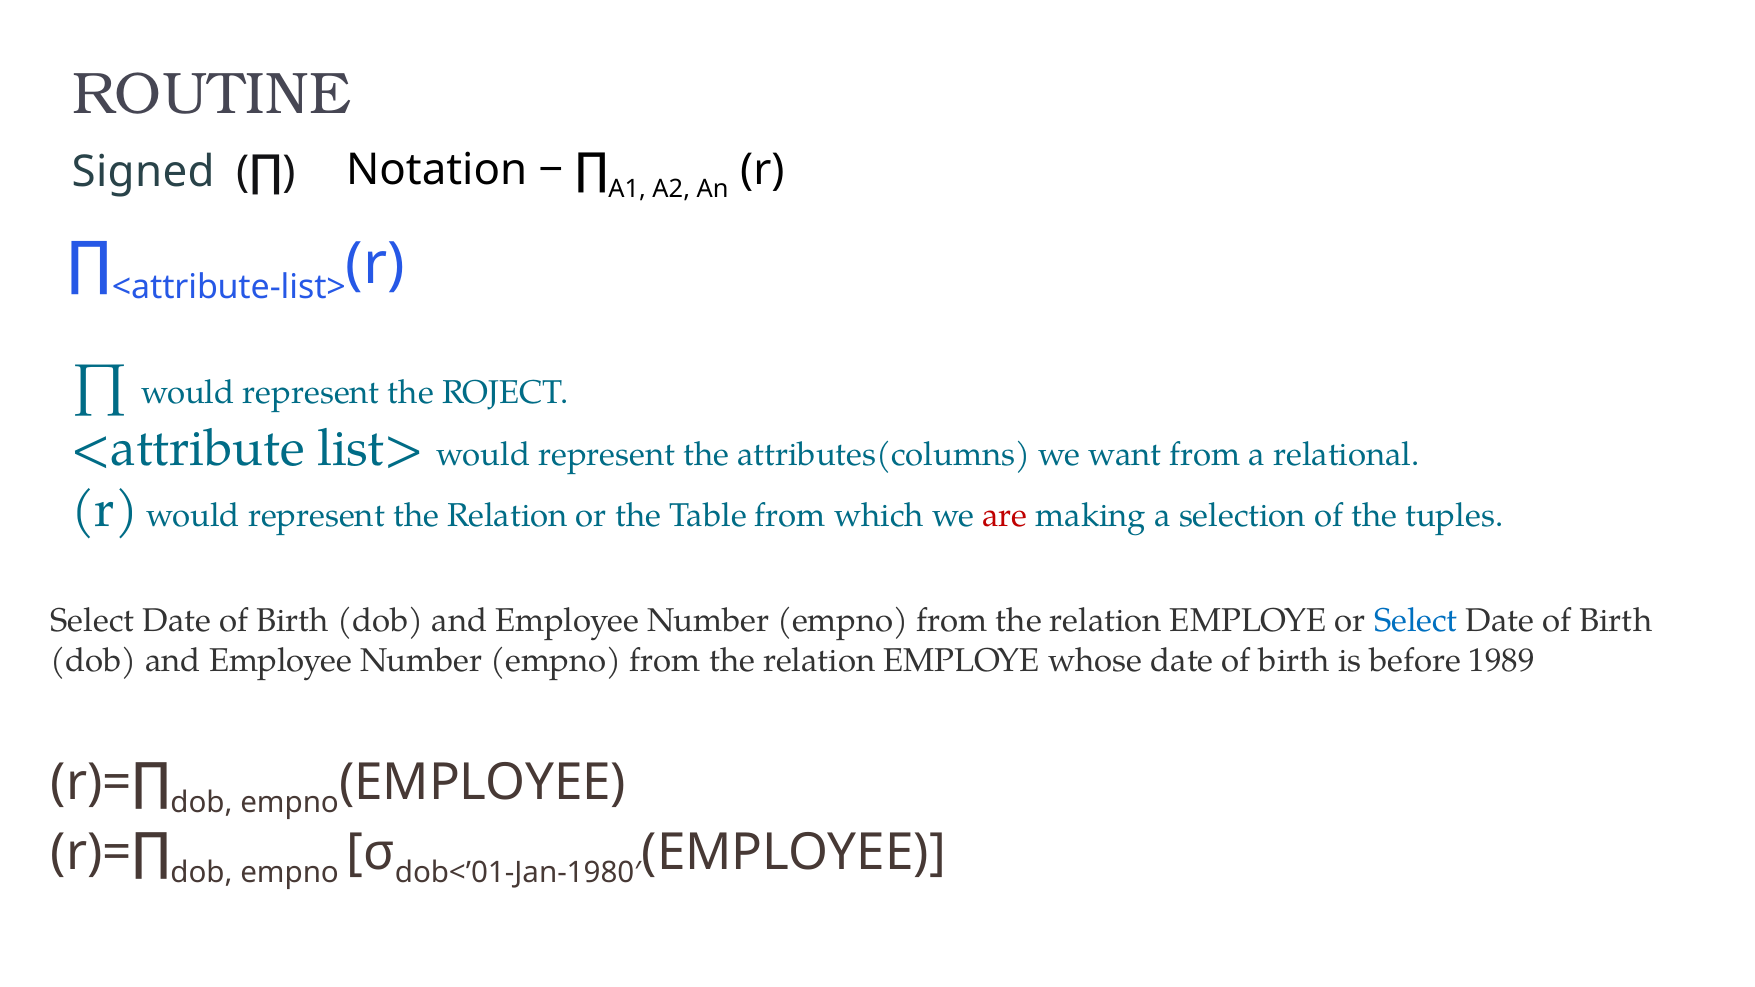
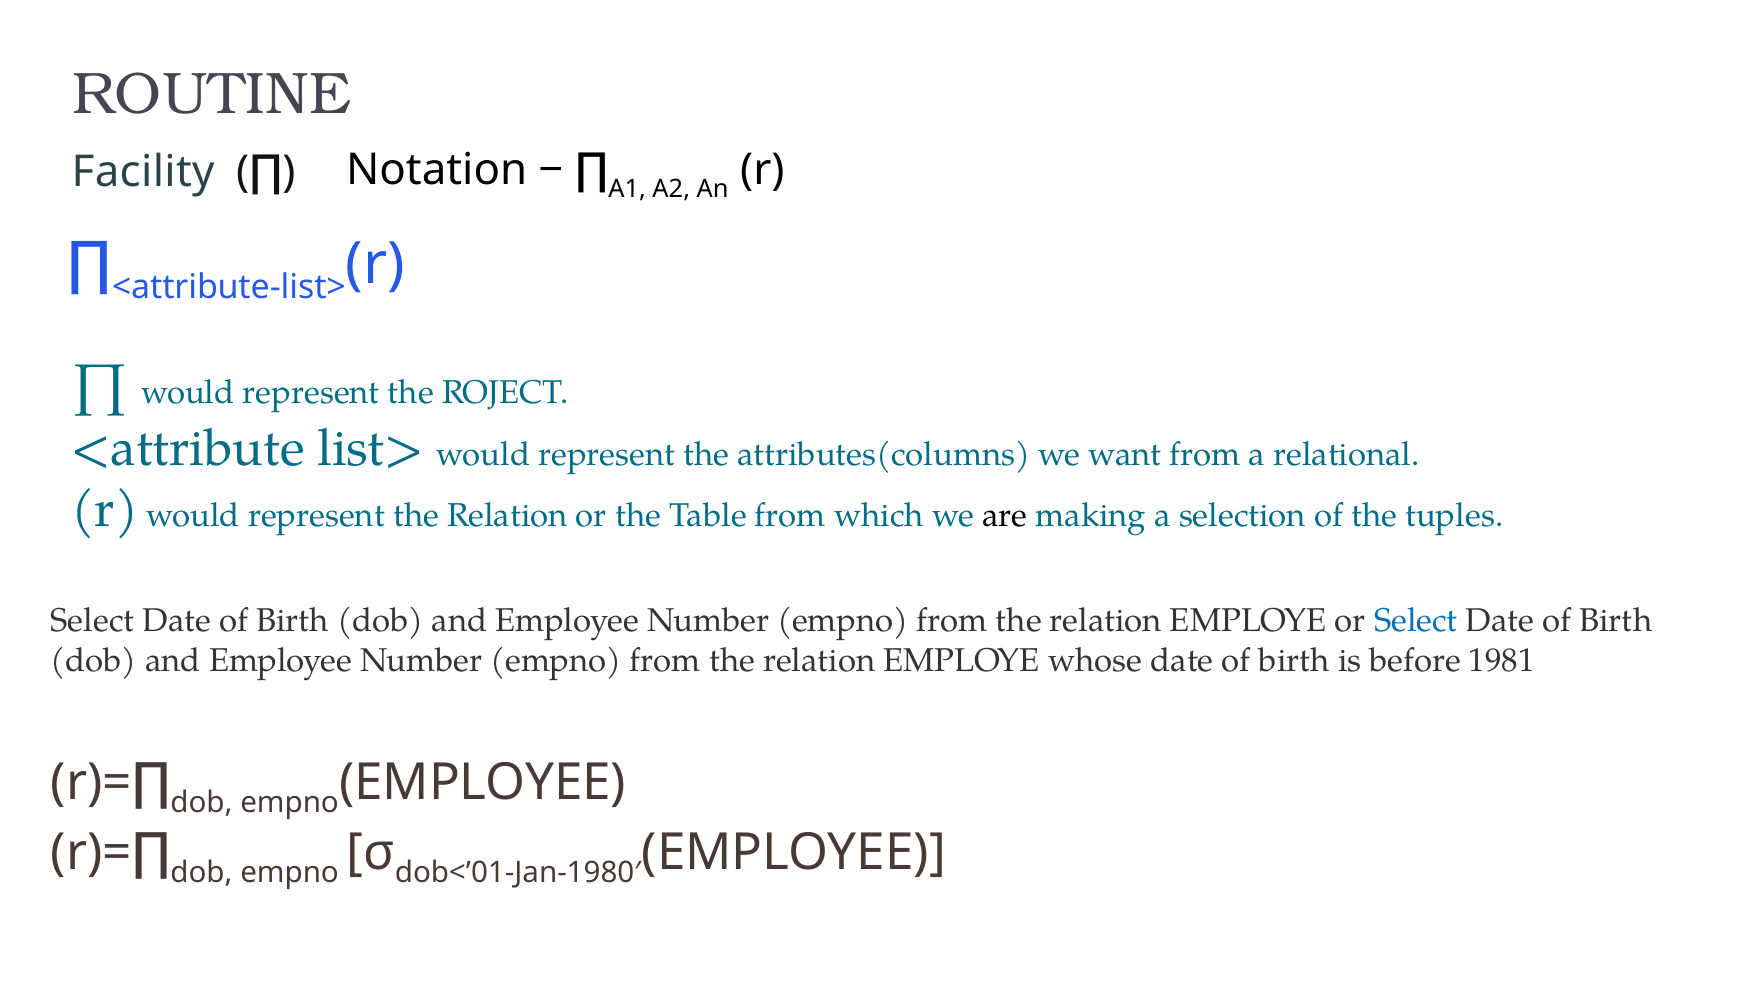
Signed: Signed -> Facility
are colour: red -> black
1989: 1989 -> 1981
